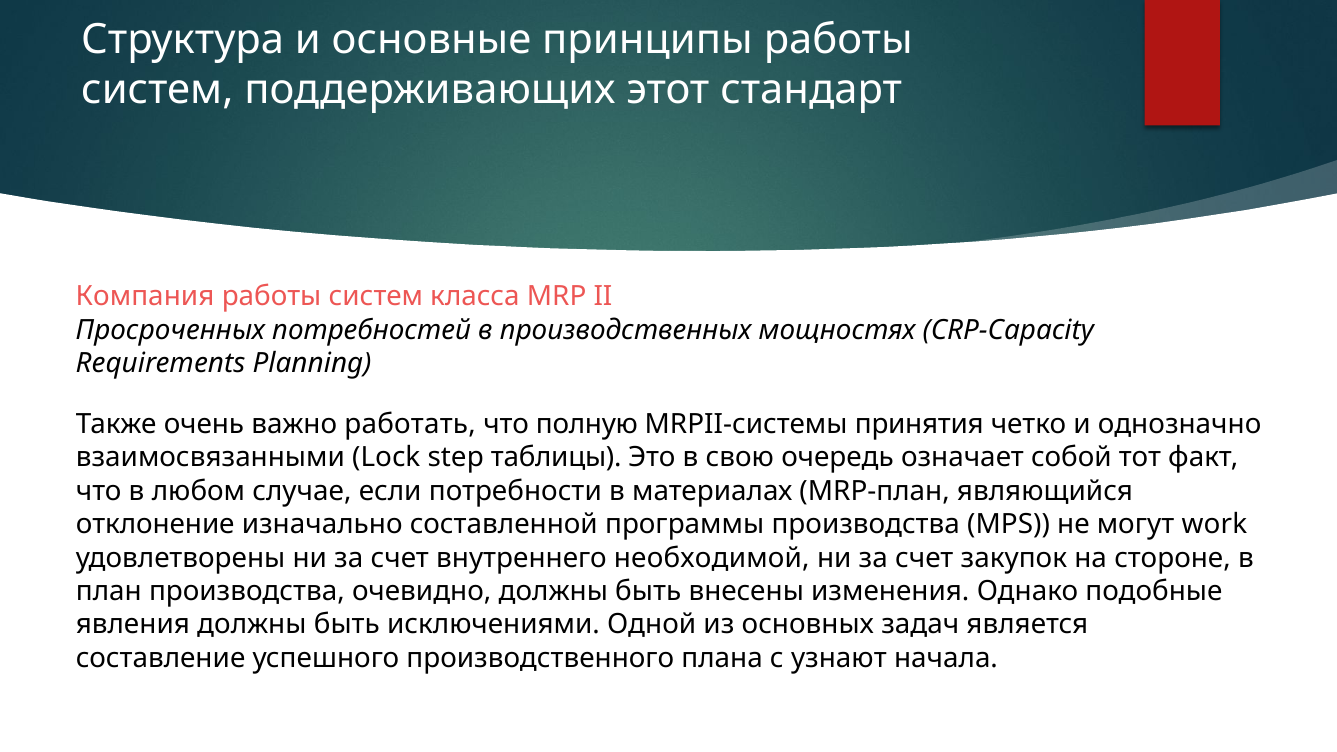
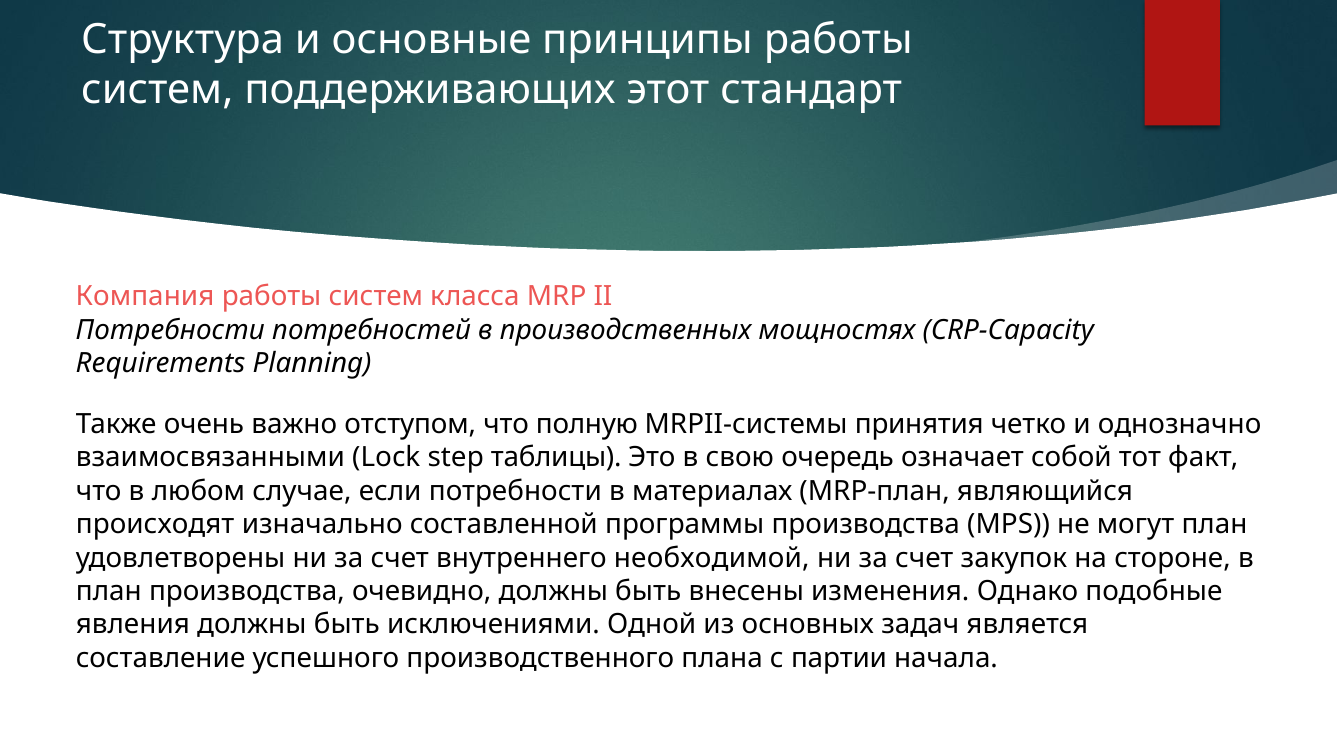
Просроченных at (170, 330): Просроченных -> Потребности
работать: работать -> отступом
отклонение: отклонение -> происходят
могут work: work -> план
узнают: узнают -> партии
